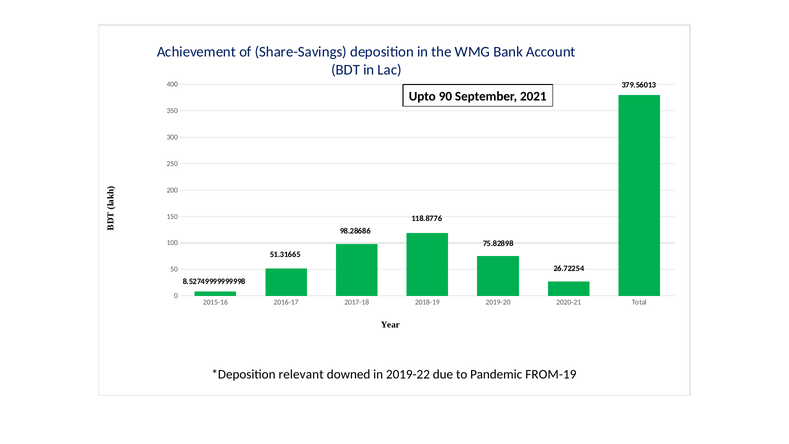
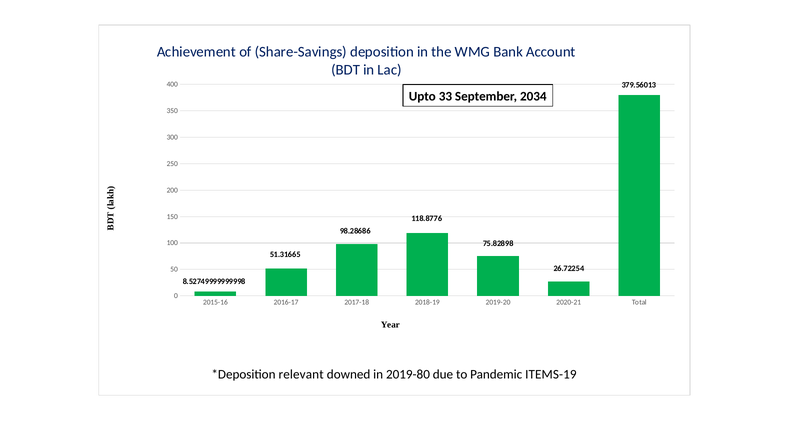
90: 90 -> 33
2021: 2021 -> 2034
2019-22: 2019-22 -> 2019-80
FROM-19: FROM-19 -> ITEMS-19
